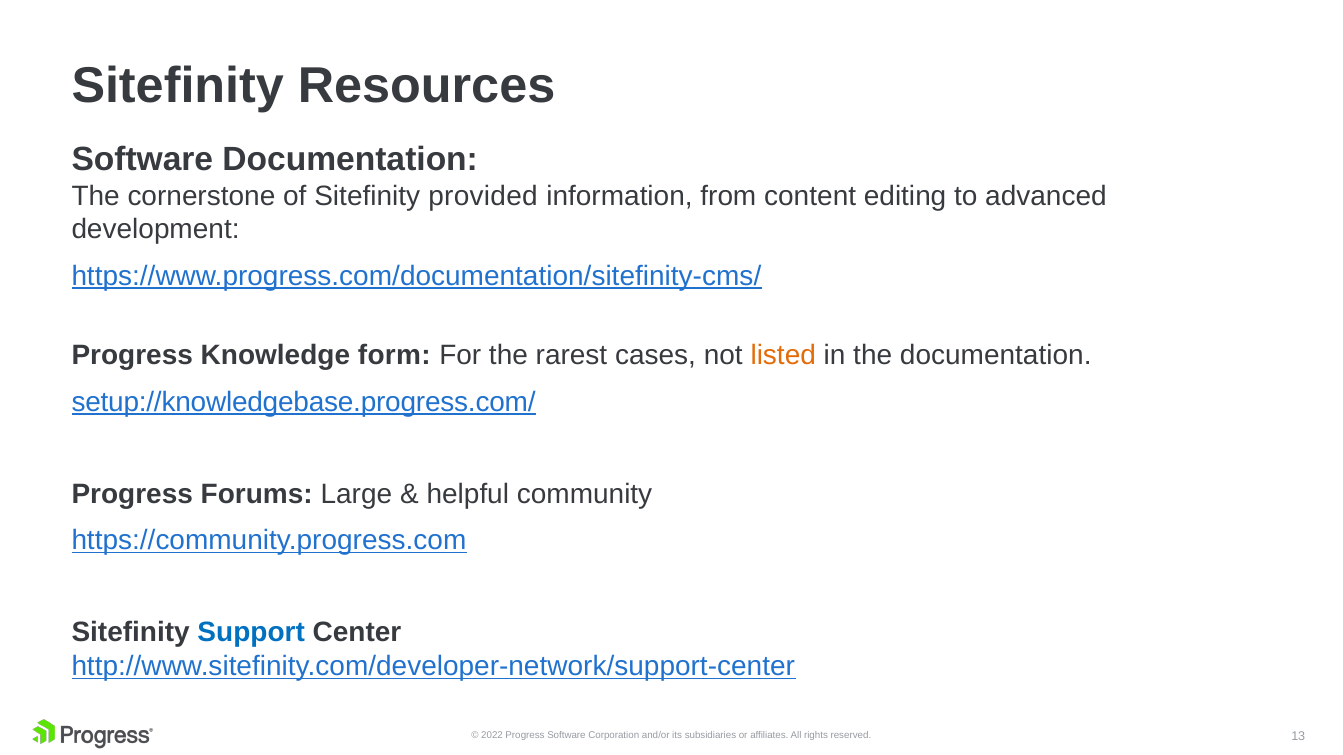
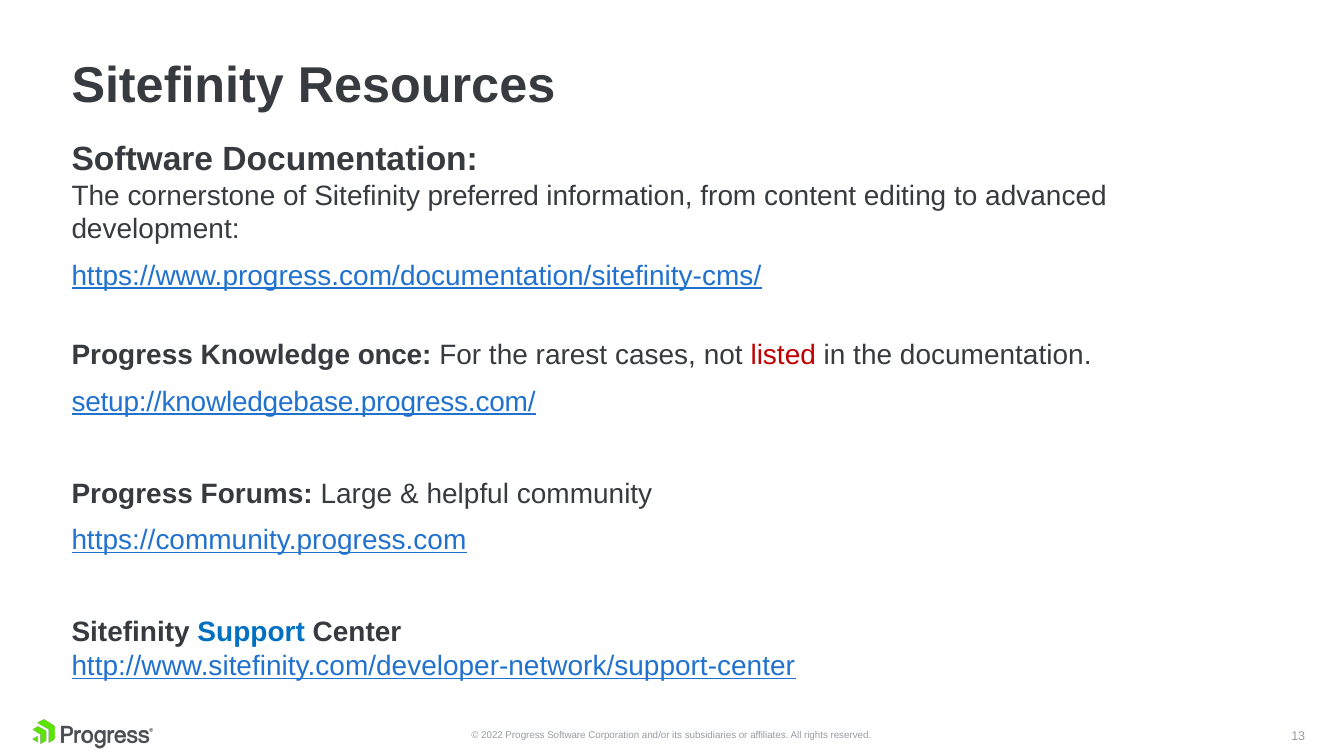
provided: provided -> preferred
form: form -> once
listed colour: orange -> red
